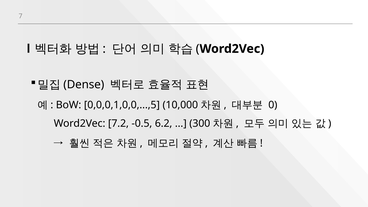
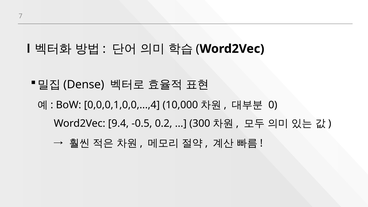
0,0,0,1,0,0,...,5: 0,0,0,1,0,0,...,5 -> 0,0,0,1,0,0,...,4
7.2: 7.2 -> 9.4
6.2: 6.2 -> 0.2
